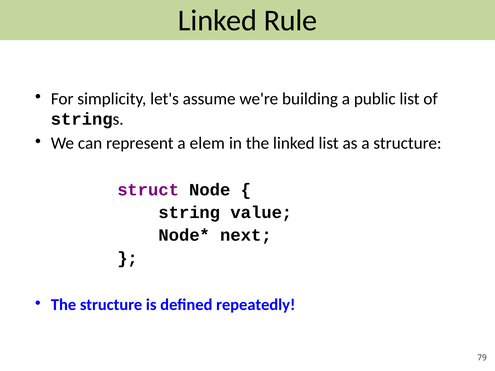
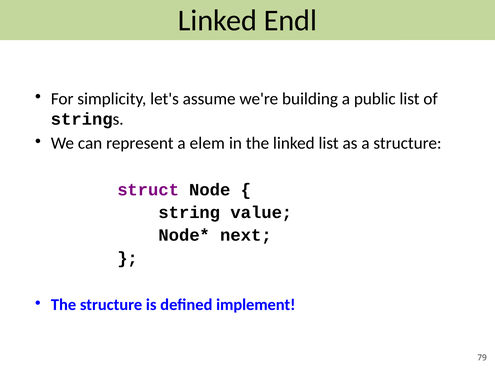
Rule: Rule -> Endl
repeatedly: repeatedly -> implement
